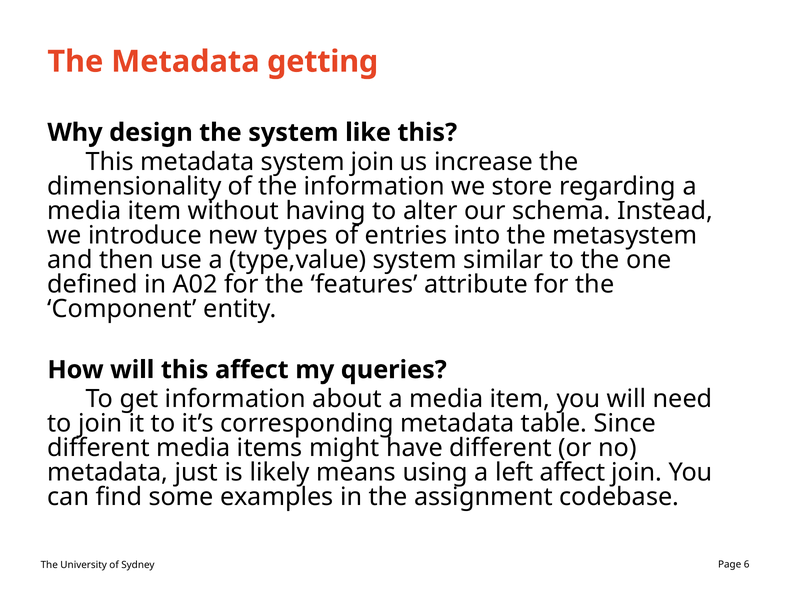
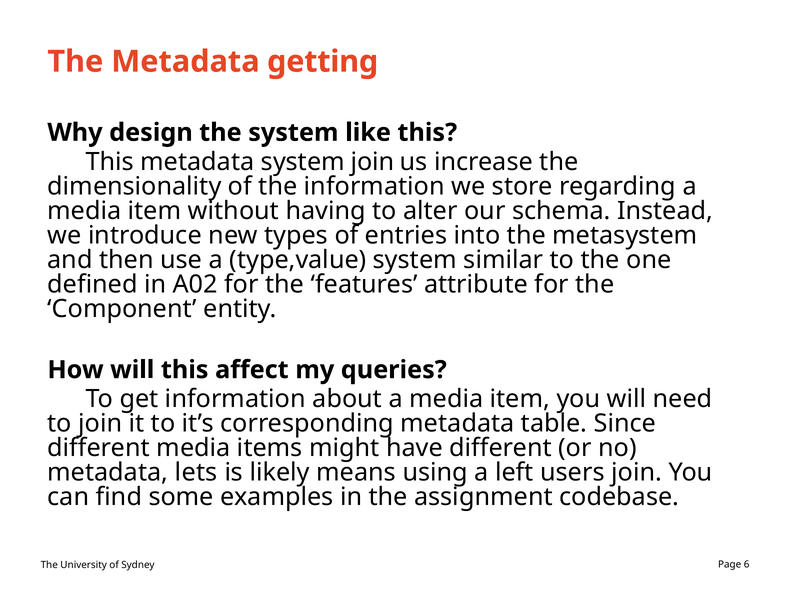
just: just -> lets
left affect: affect -> users
